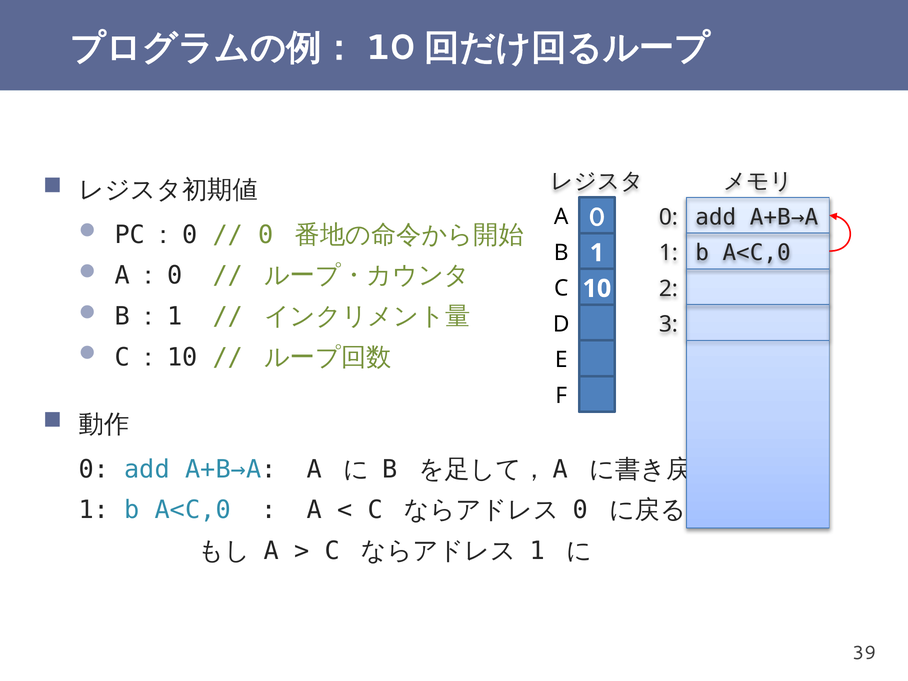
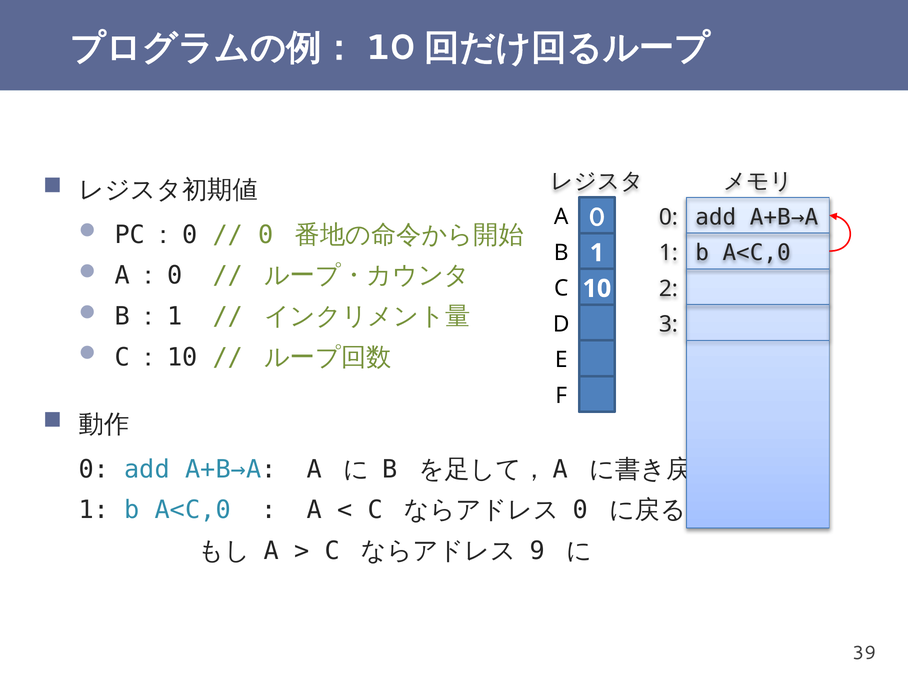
1 at (537, 551): 1 -> 9
